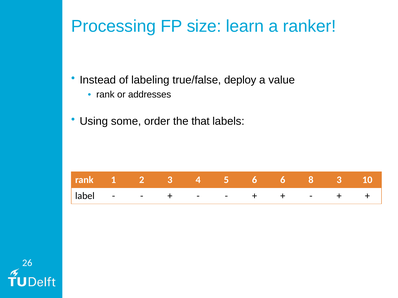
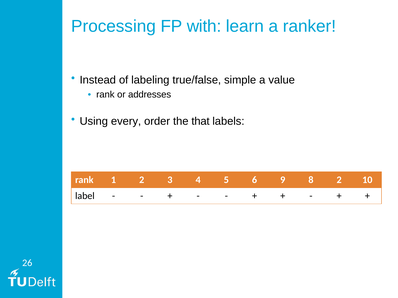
size: size -> with
deploy: deploy -> simple
some: some -> every
6 6: 6 -> 9
8 3: 3 -> 2
